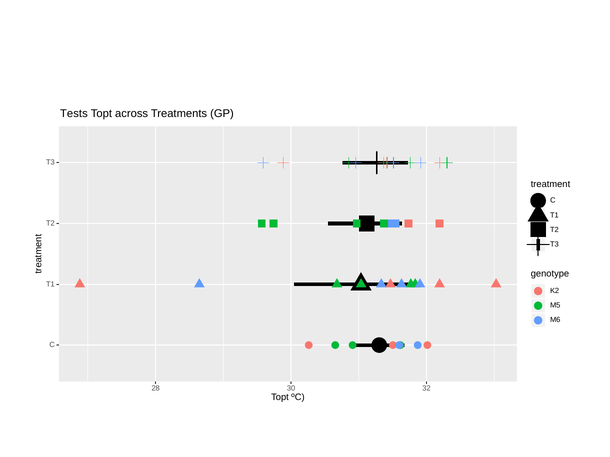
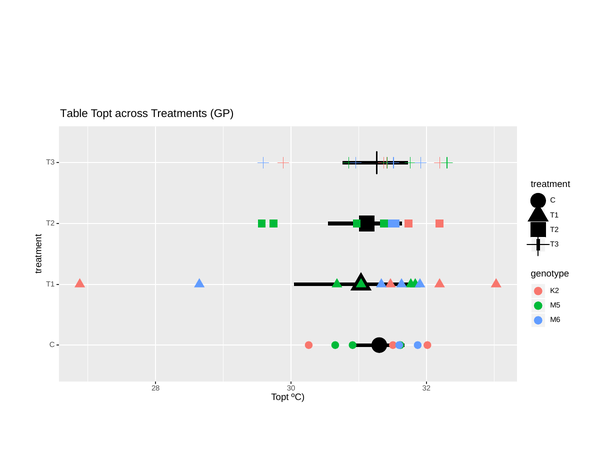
Tests: Tests -> Table
